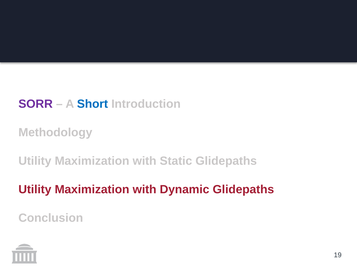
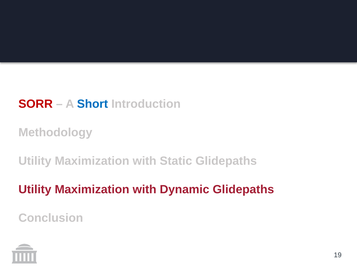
SORR colour: purple -> red
